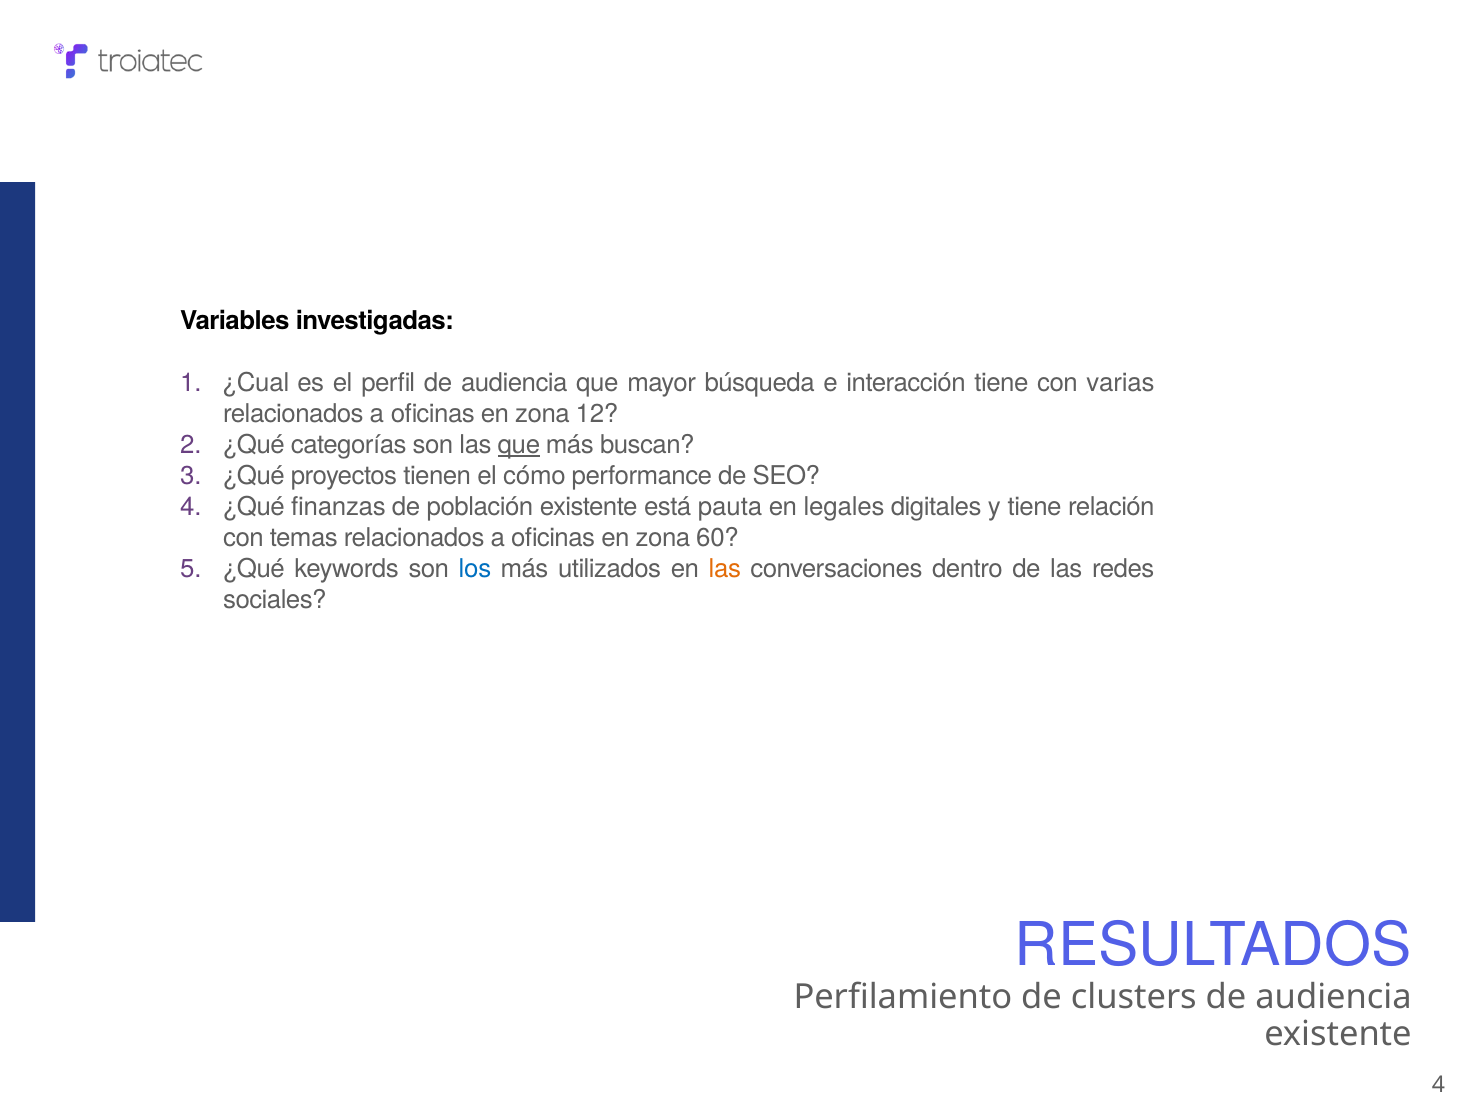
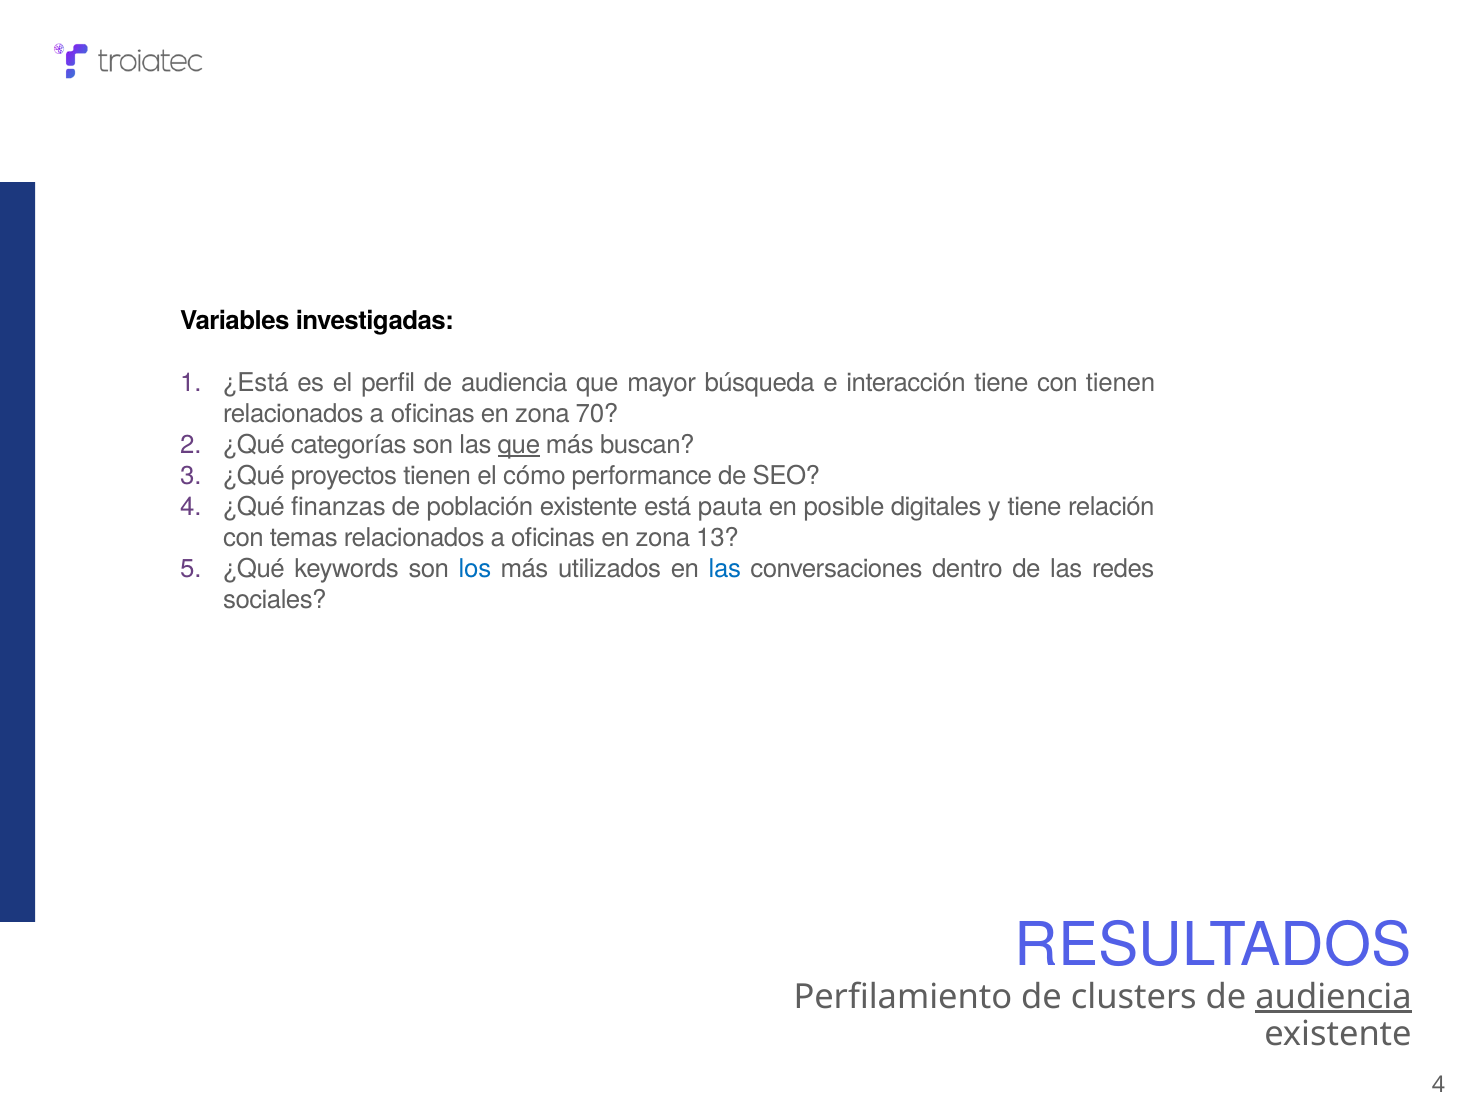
¿Cual: ¿Cual -> ¿Está
con varias: varias -> tienen
12: 12 -> 70
legales: legales -> posible
60: 60 -> 13
las at (725, 569) colour: orange -> blue
audiencia at (1334, 997) underline: none -> present
